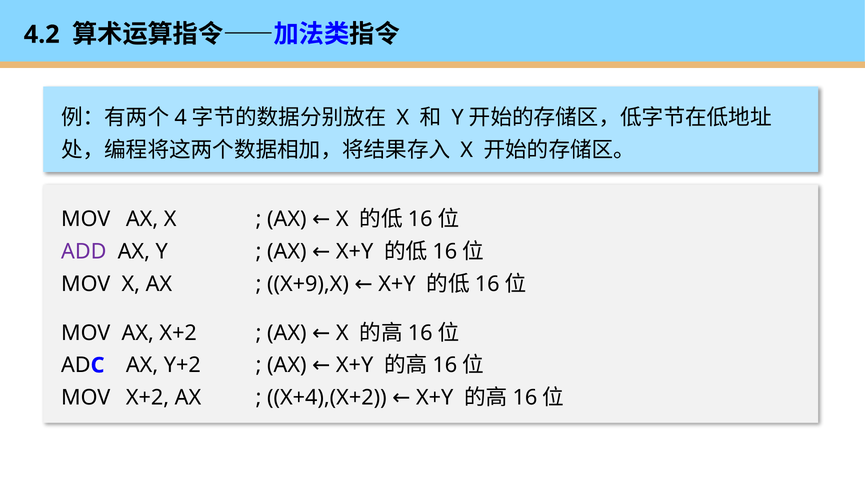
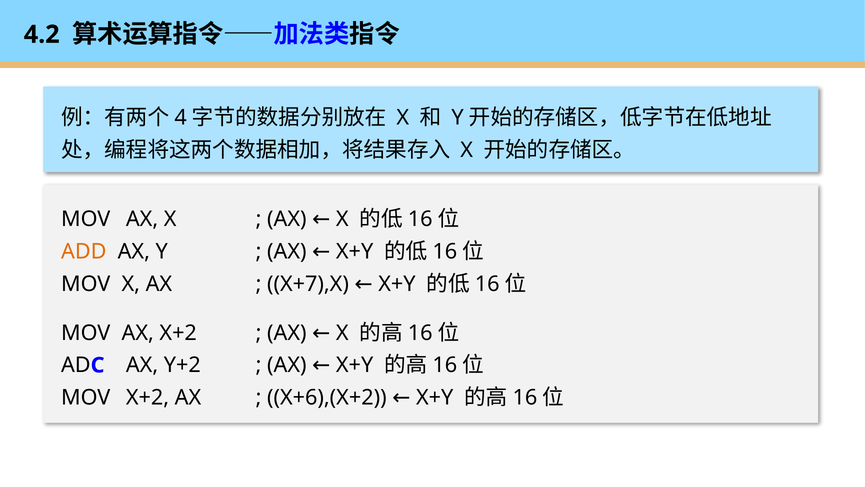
ADD colour: purple -> orange
X+9),X: X+9),X -> X+7),X
X+4),(X+2: X+4),(X+2 -> X+6),(X+2
